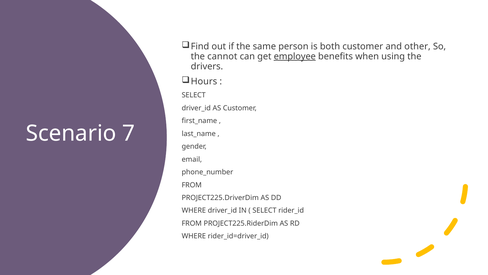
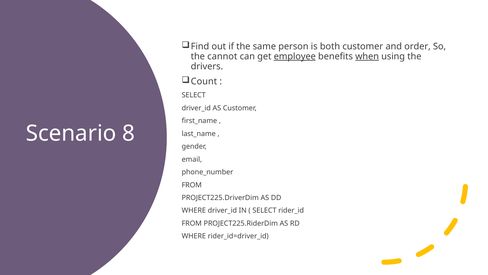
other: other -> order
when underline: none -> present
Hours: Hours -> Count
7: 7 -> 8
